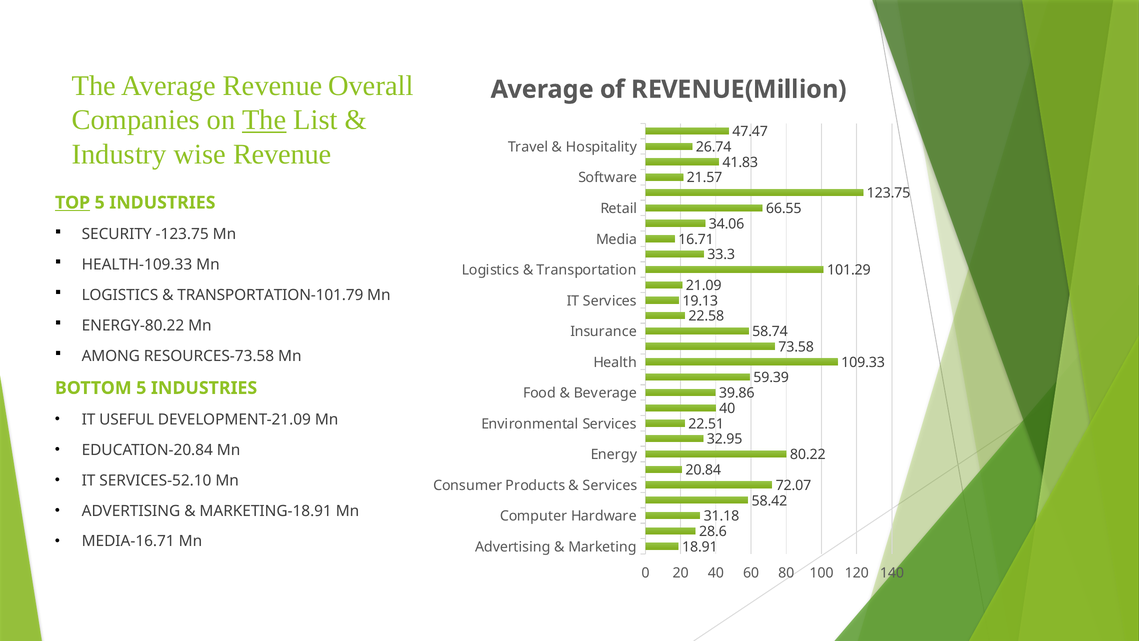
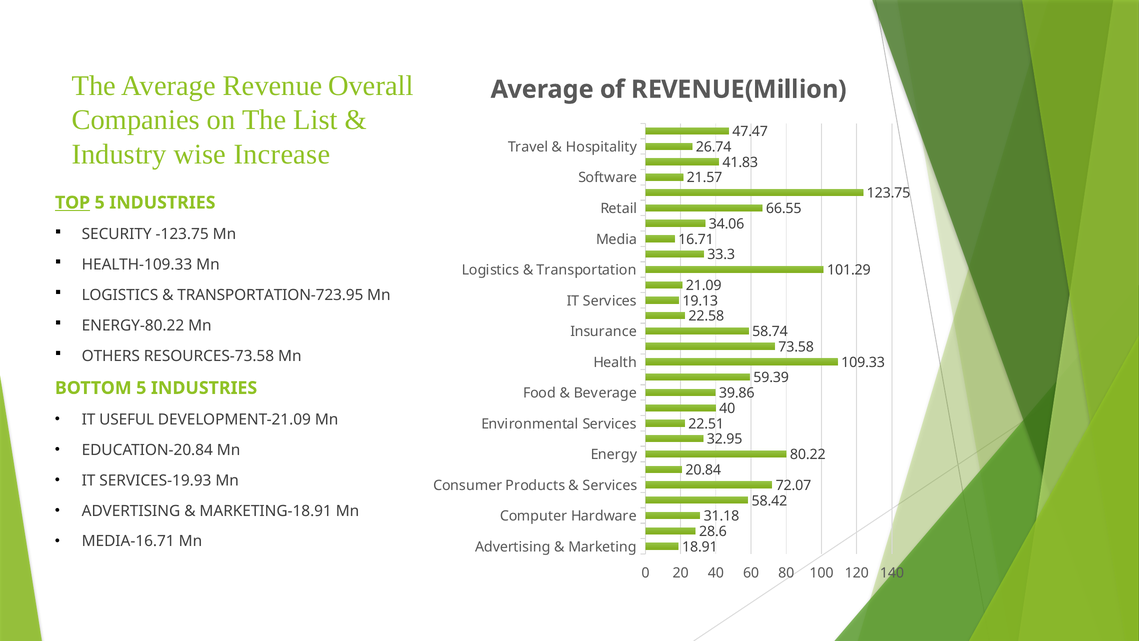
The at (264, 120) underline: present -> none
wise Revenue: Revenue -> Increase
TRANSPORTATION-101.79: TRANSPORTATION-101.79 -> TRANSPORTATION-723.95
AMONG: AMONG -> OTHERS
SERVICES-52.10: SERVICES-52.10 -> SERVICES-19.93
